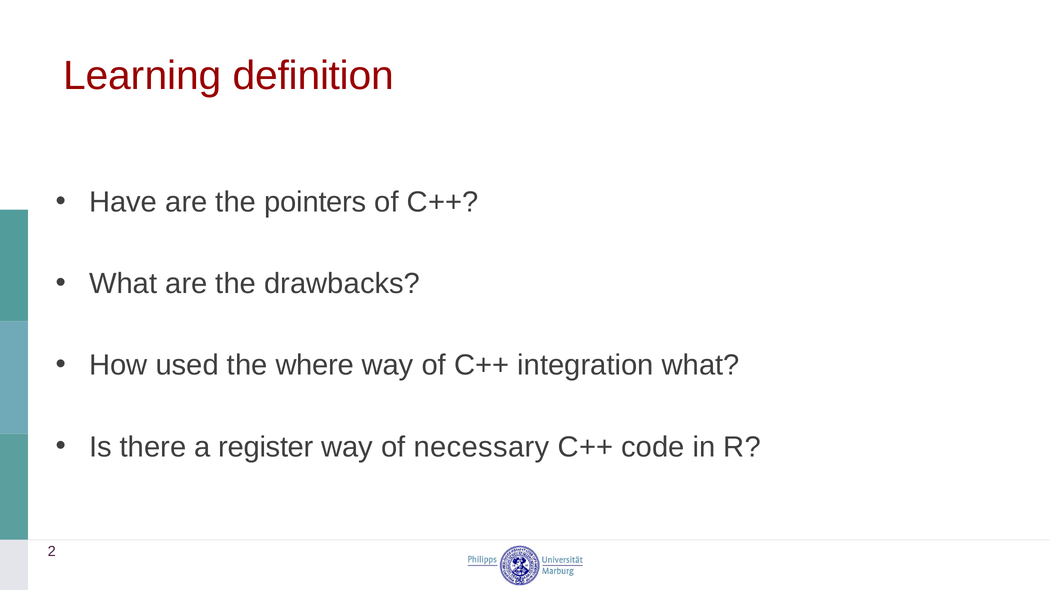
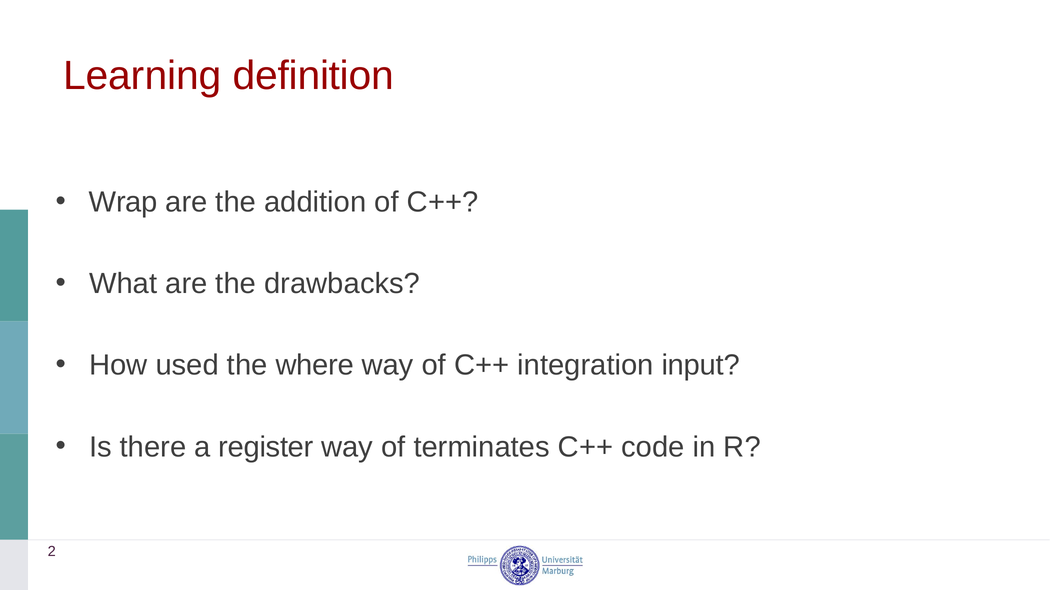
Have: Have -> Wrap
pointers: pointers -> addition
integration what: what -> input
necessary: necessary -> terminates
